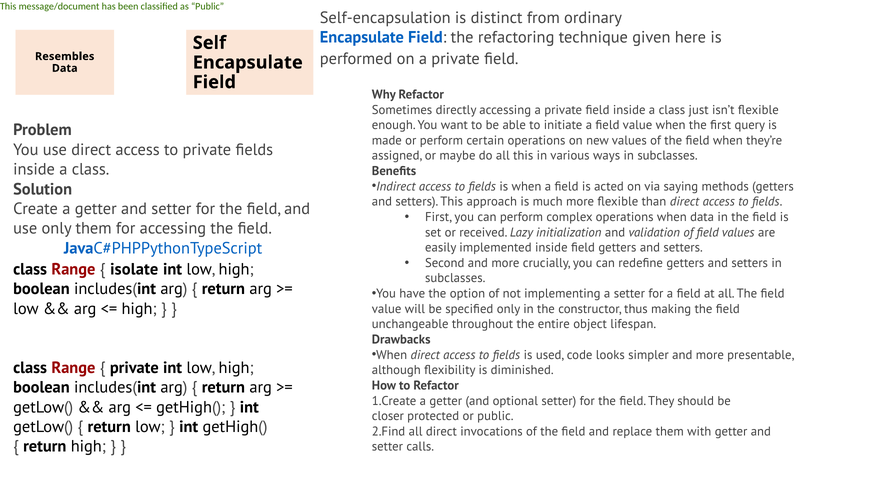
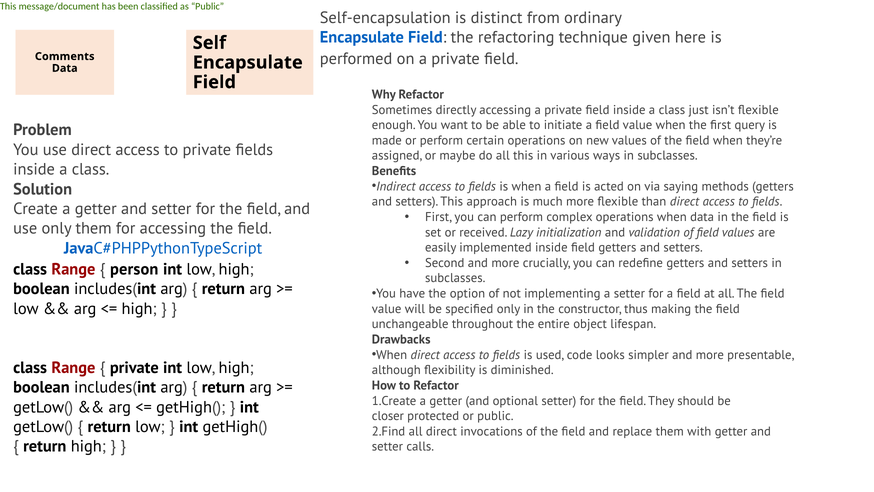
Resembles: Resembles -> Comments
isolate: isolate -> person
